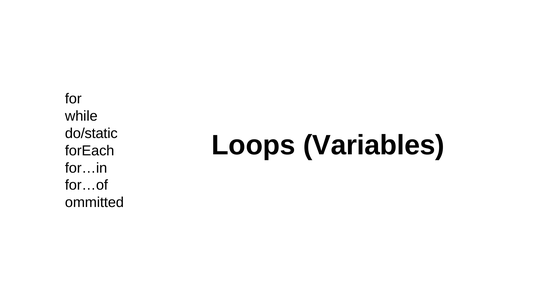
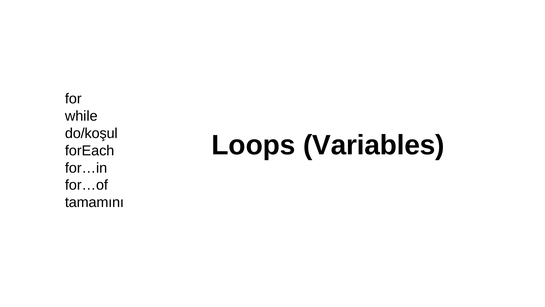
do/static: do/static -> do/koşul
ommitted: ommitted -> tamamını
